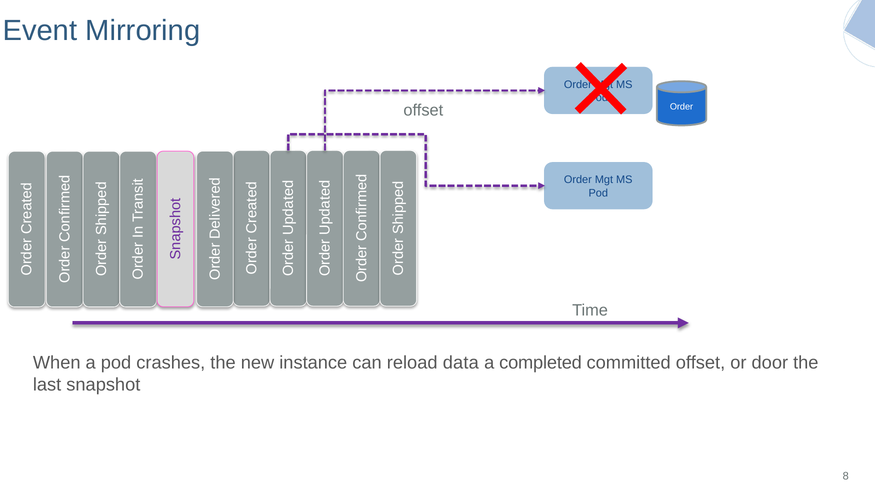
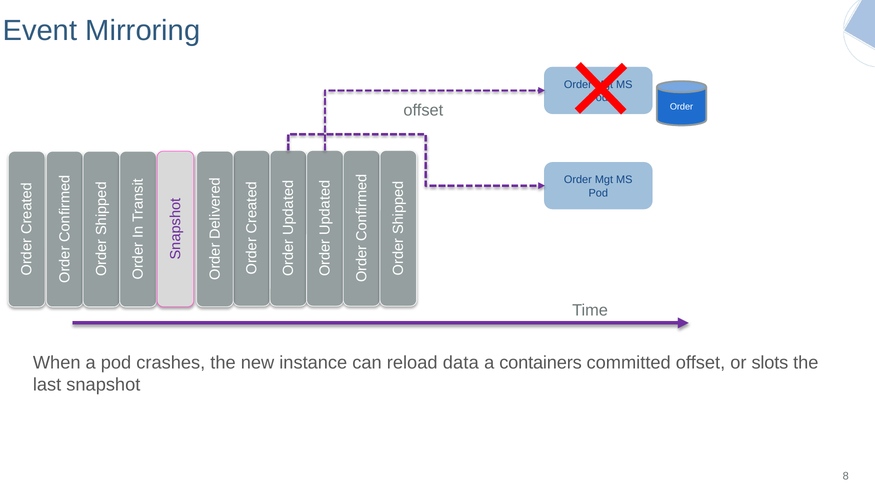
completed: completed -> containers
door: door -> slots
